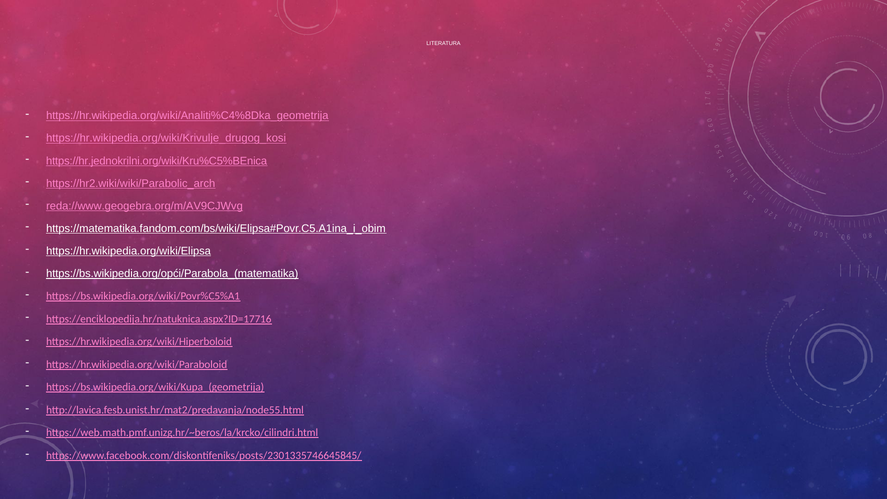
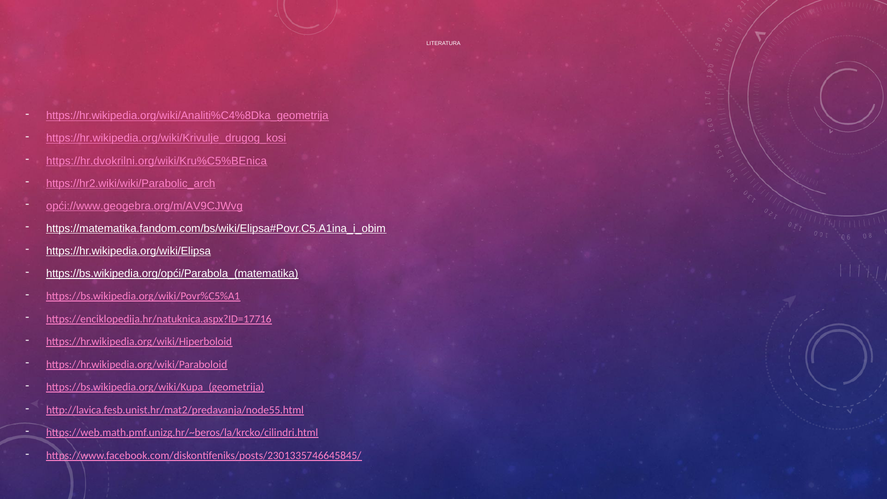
https://hr.jednokrilni.org/wiki/Kru%C5%BEnica: https://hr.jednokrilni.org/wiki/Kru%C5%BEnica -> https://hr.dvokrilni.org/wiki/Kru%C5%BEnica
reda://www.geogebra.org/m/AV9CJWvg: reda://www.geogebra.org/m/AV9CJWvg -> opći://www.geogebra.org/m/AV9CJWvg
